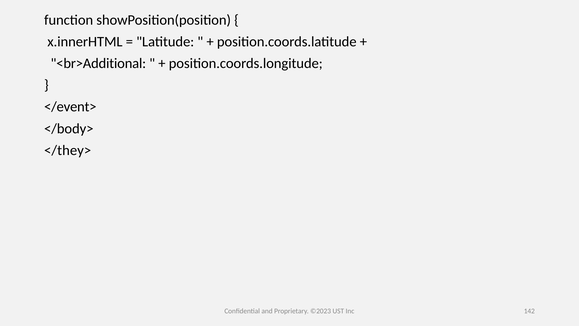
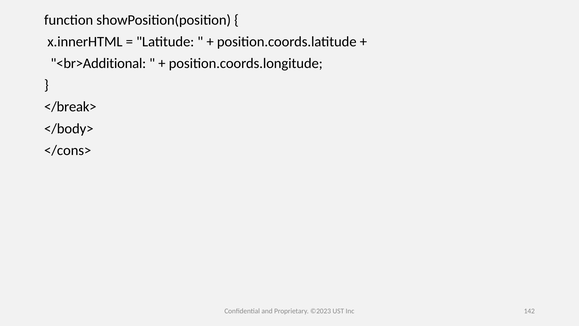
</event>: </event> -> </break>
</they>: </they> -> </cons>
